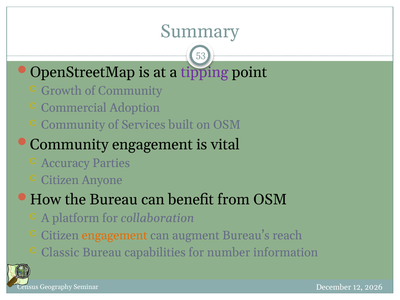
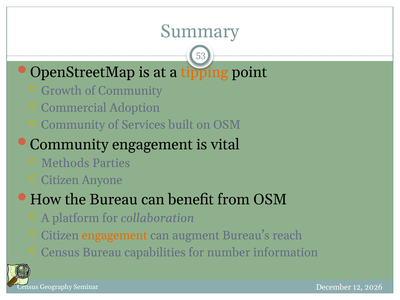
tipping colour: purple -> orange
Accuracy: Accuracy -> Methods
Classic at (60, 252): Classic -> Census
